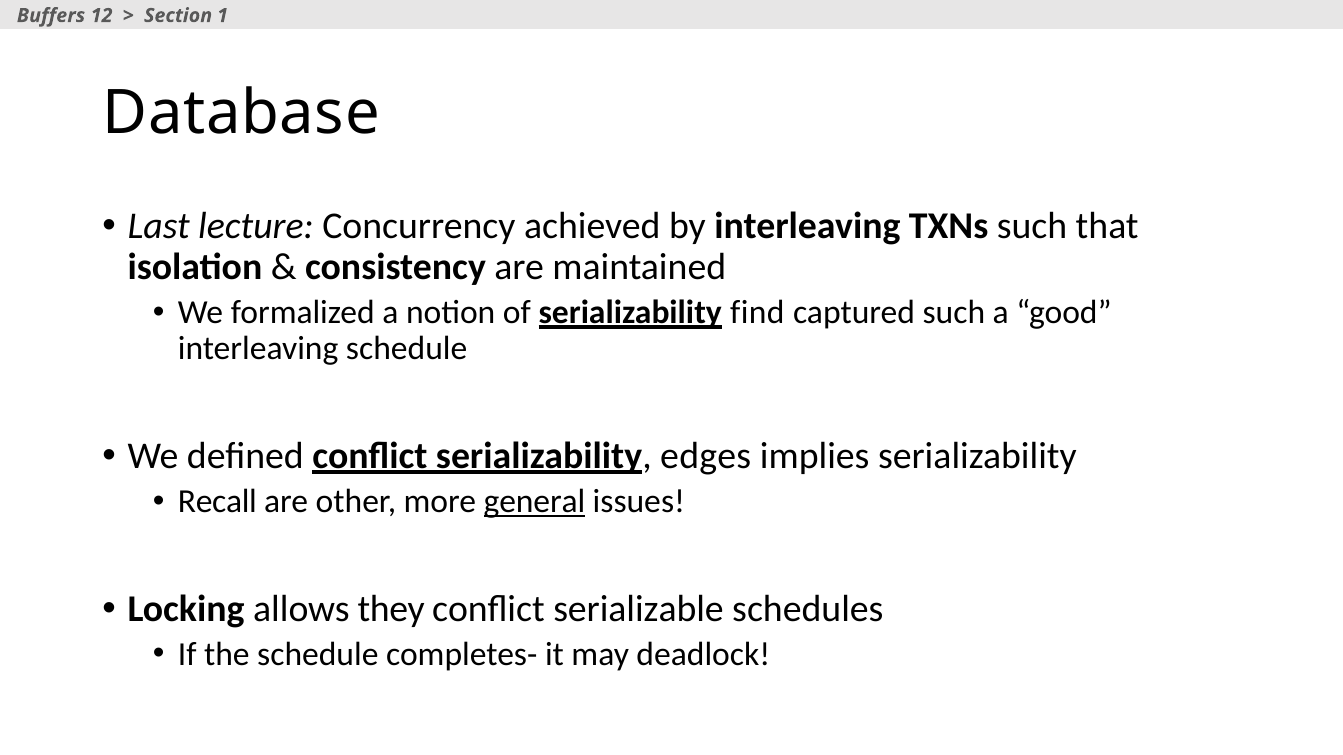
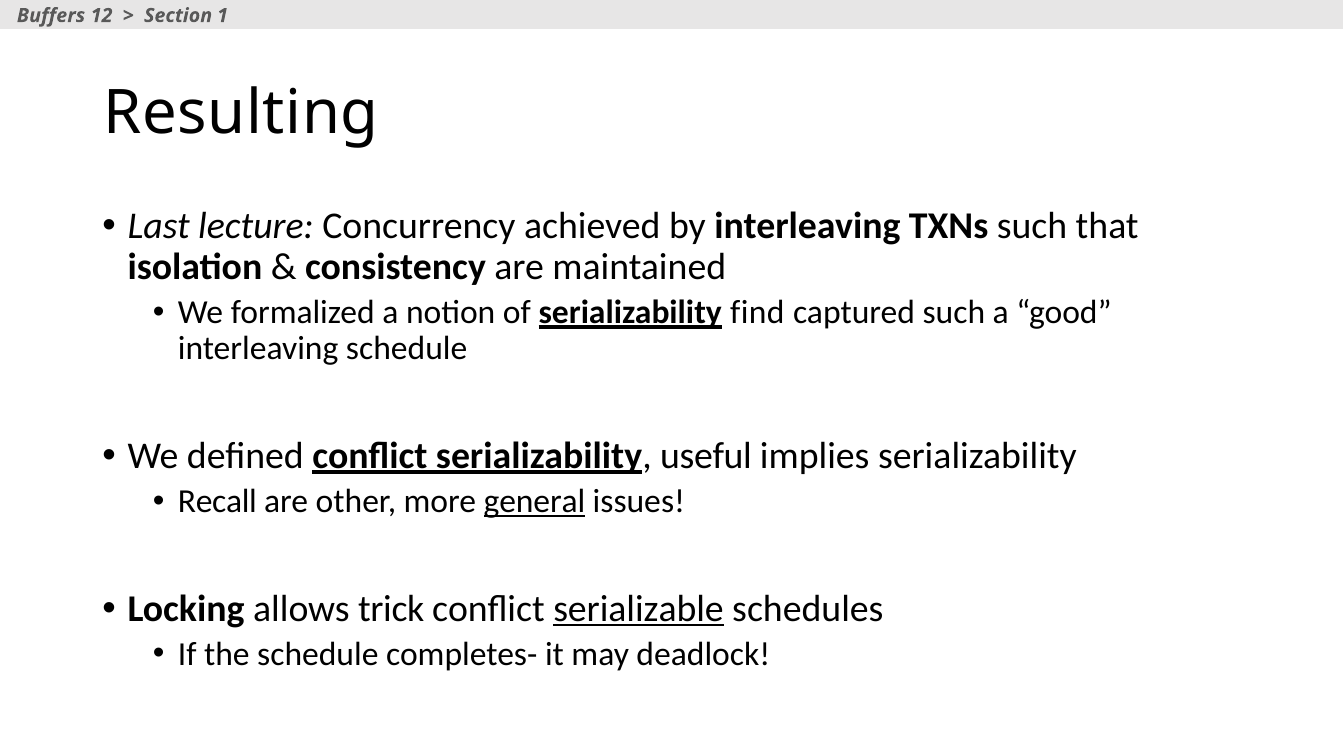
Database: Database -> Resulting
edges: edges -> useful
they: they -> trick
serializable underline: none -> present
